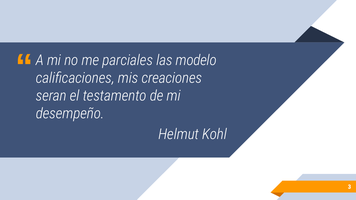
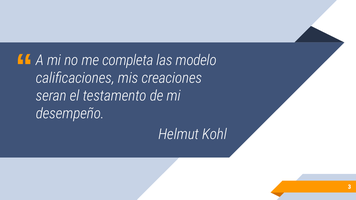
parciales: parciales -> completa
